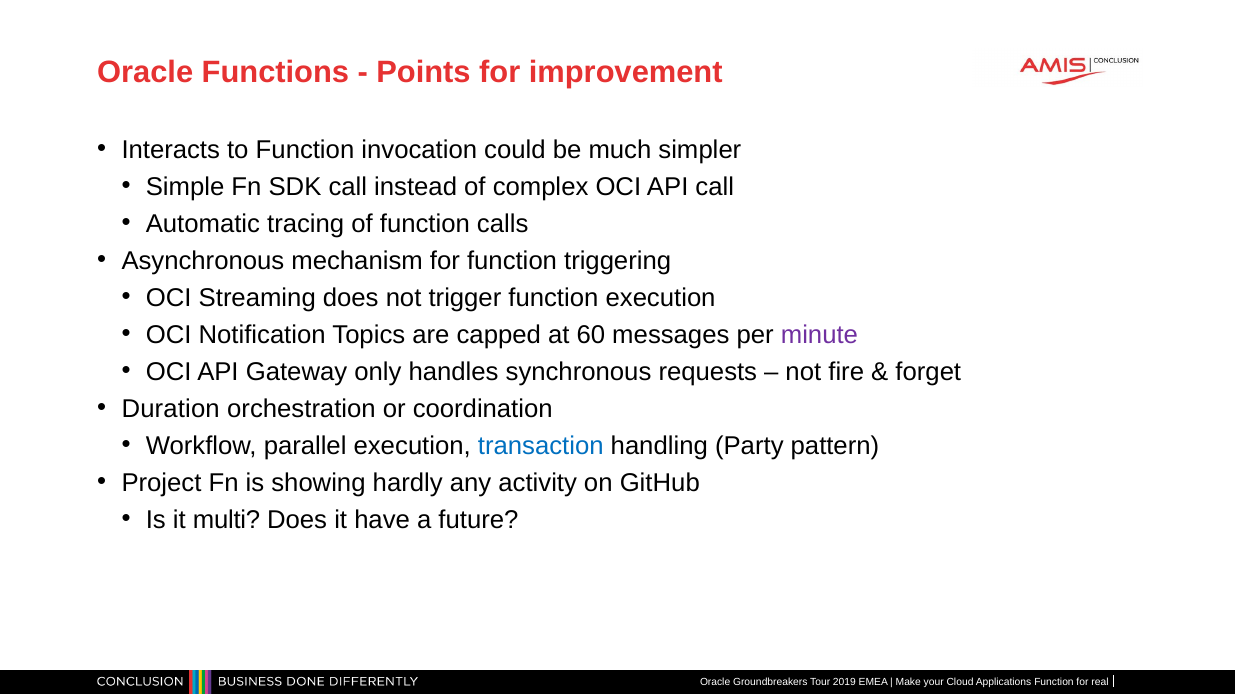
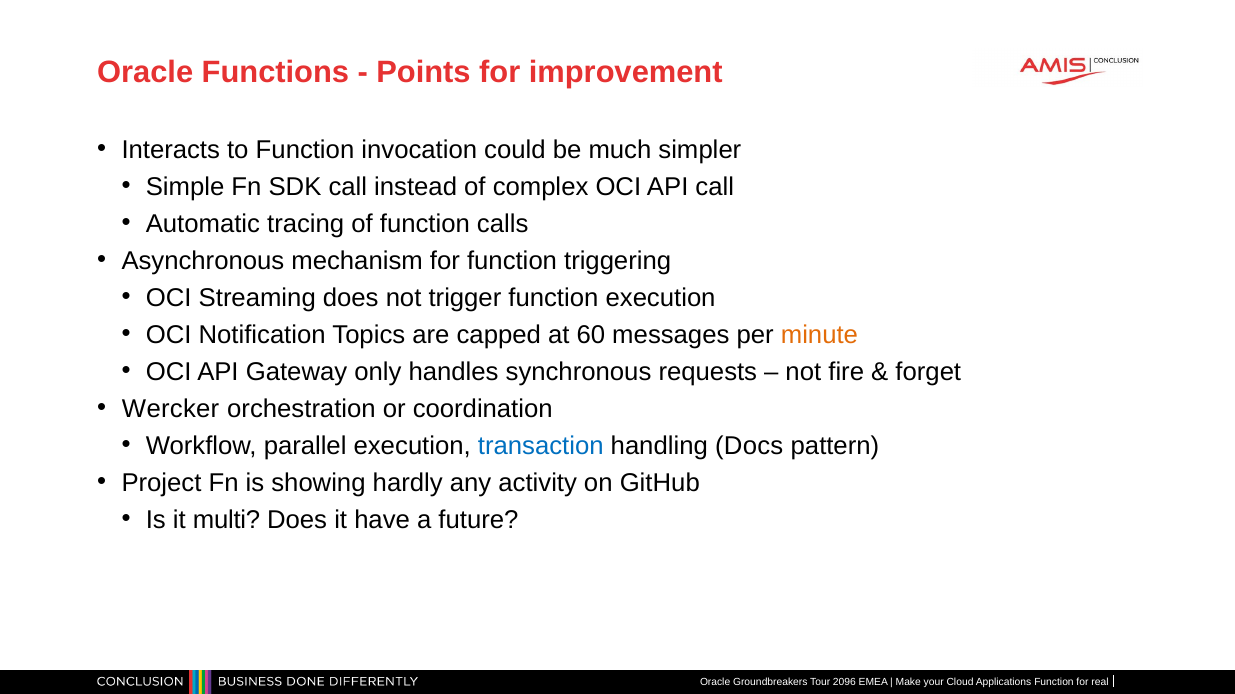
minute colour: purple -> orange
Duration: Duration -> Wercker
Party: Party -> Docs
2019: 2019 -> 2096
